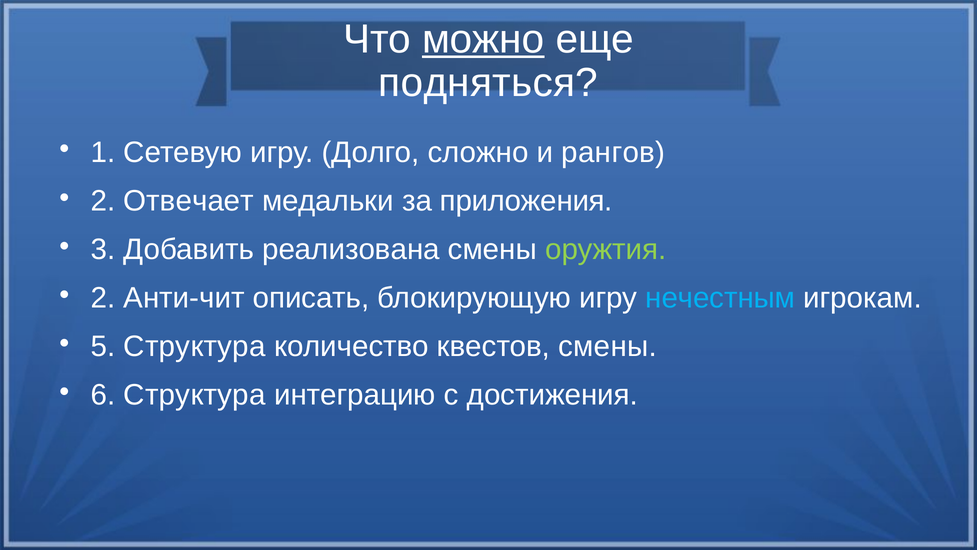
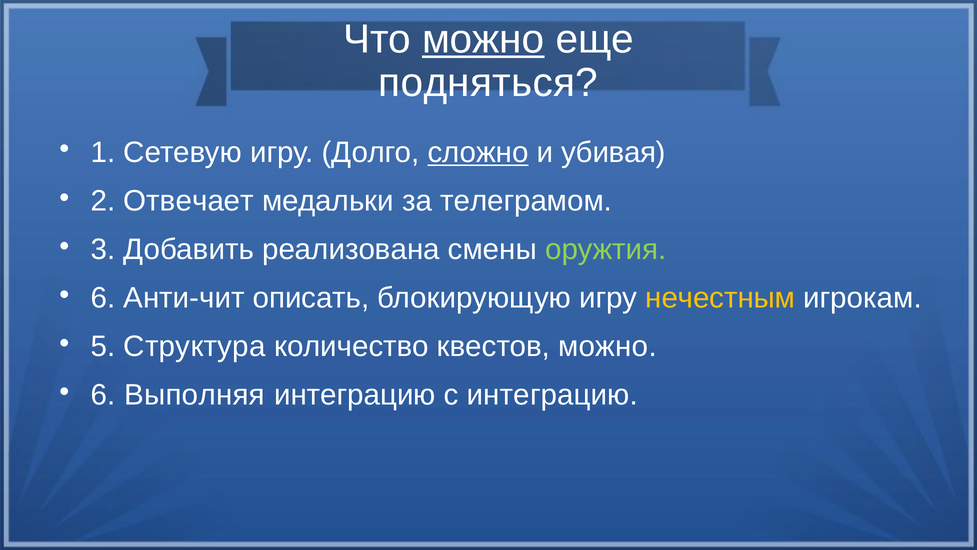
сложно underline: none -> present
рангов: рангов -> убивая
приложения: приложения -> телеграмом
2 at (103, 298): 2 -> 6
нечестным colour: light blue -> yellow
квестов смены: смены -> можно
6 Структура: Структура -> Выполняя
с достижения: достижения -> интеграцию
